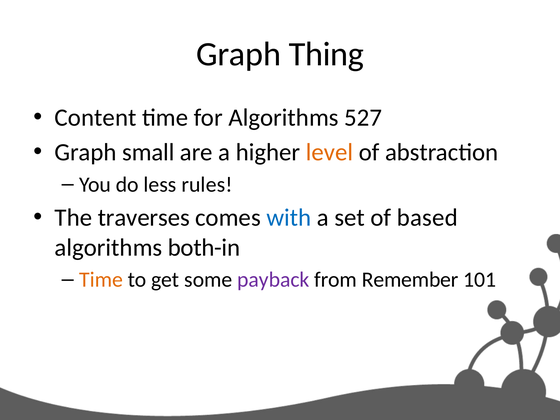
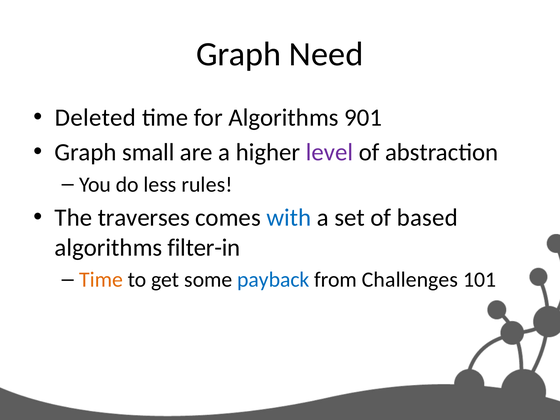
Thing: Thing -> Need
Content: Content -> Deleted
527: 527 -> 901
level colour: orange -> purple
both-in: both-in -> filter-in
payback colour: purple -> blue
Remember: Remember -> Challenges
